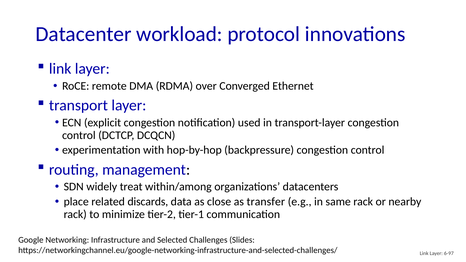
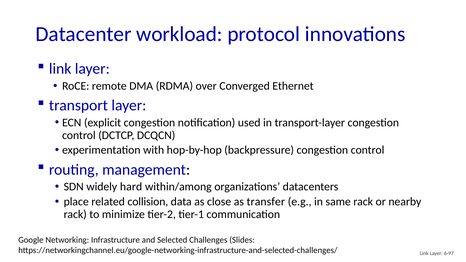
treat: treat -> hard
discards: discards -> collision
